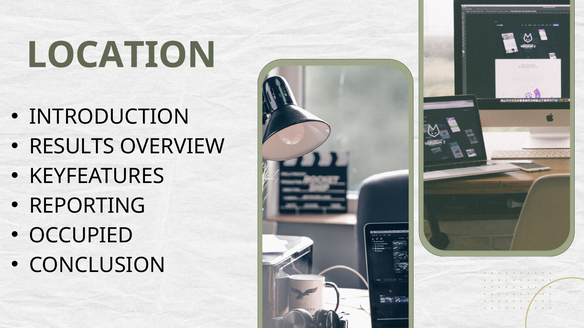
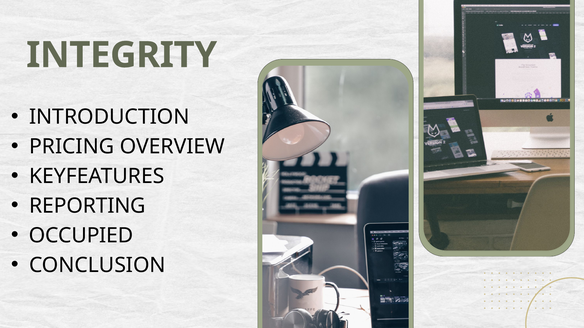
LOCATION: LOCATION -> INTEGRITY
RESULTS: RESULTS -> PRICING
